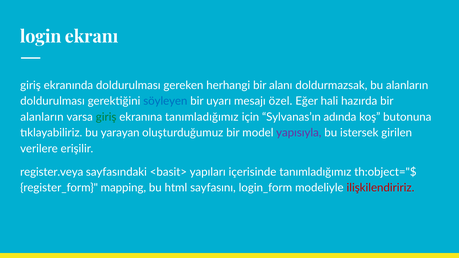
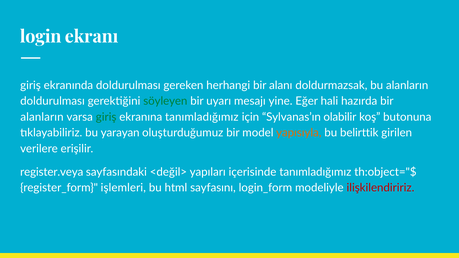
söyleyen colour: blue -> green
özel: özel -> yine
adında: adında -> olabilir
yapısıyla colour: purple -> orange
istersek: istersek -> belirttik
<basit>: <basit> -> <değil>
mapping: mapping -> işlemleri
